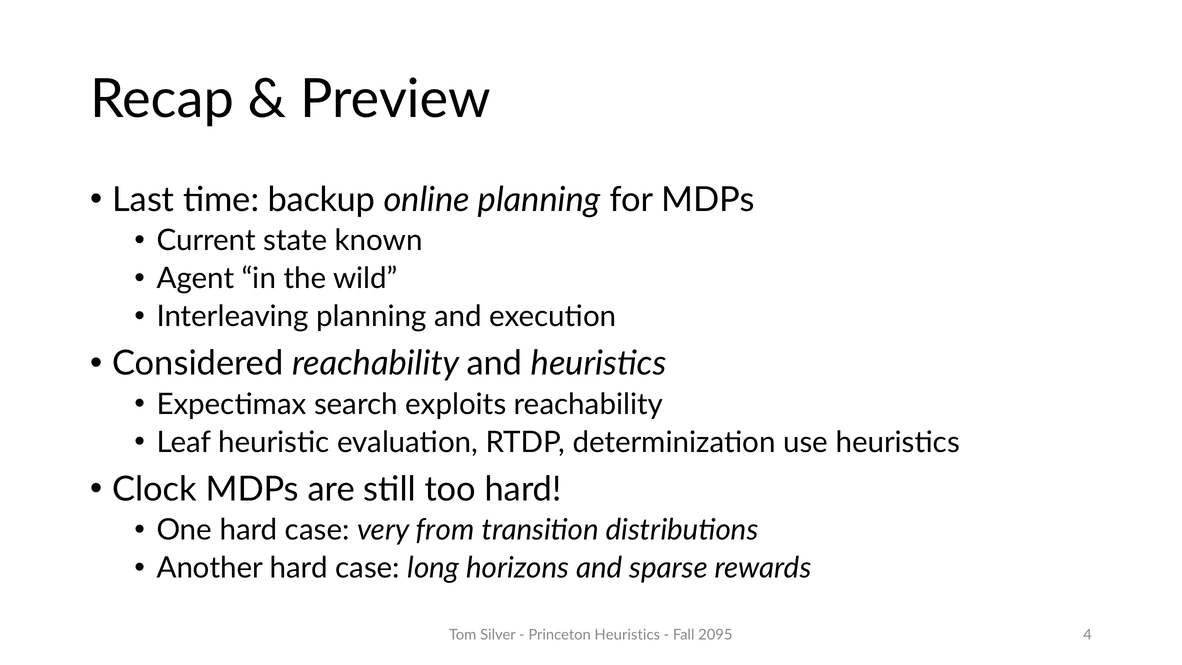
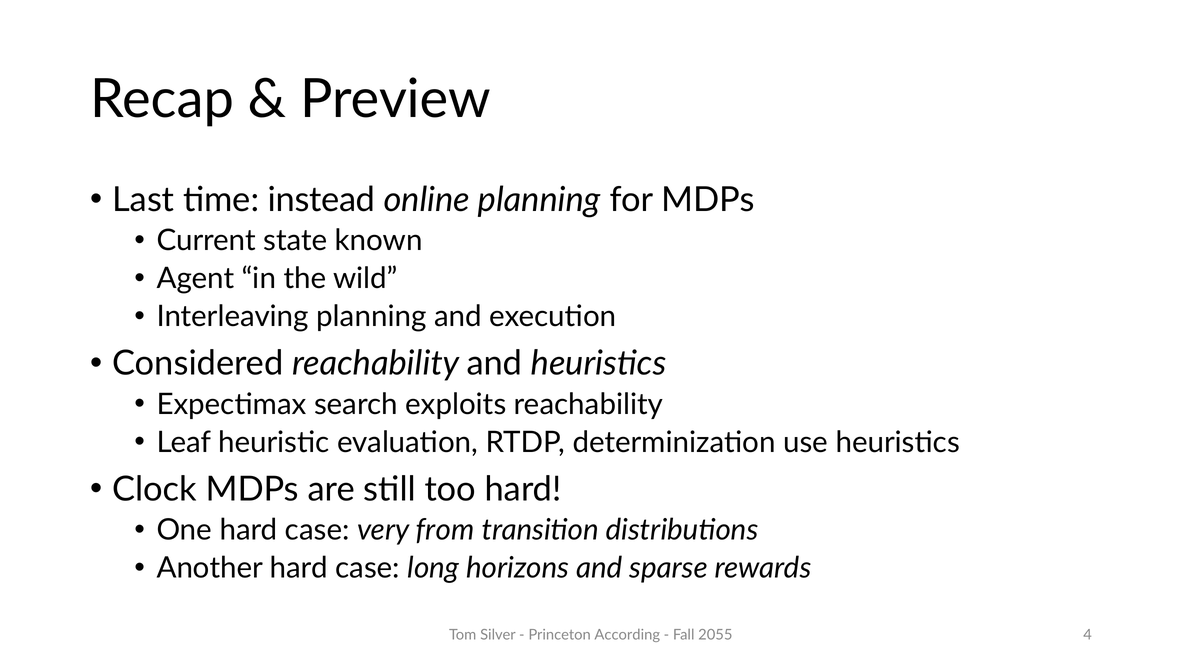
backup: backup -> instead
Princeton Heuristics: Heuristics -> According
2095: 2095 -> 2055
